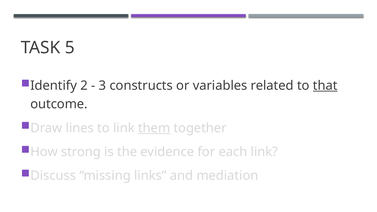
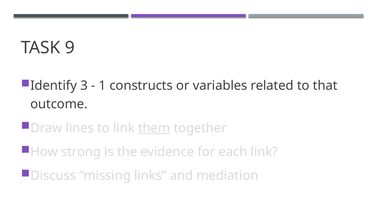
5: 5 -> 9
2: 2 -> 3
3: 3 -> 1
that underline: present -> none
